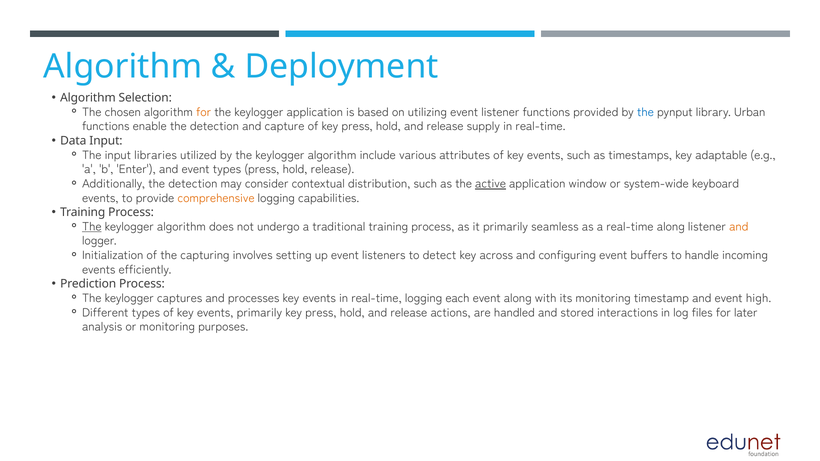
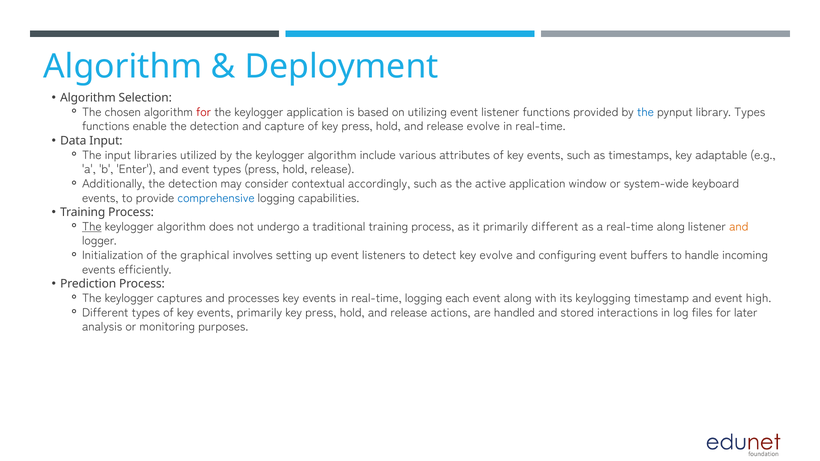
for at (204, 112) colour: orange -> red
library Urban: Urban -> Types
release supply: supply -> evolve
distribution: distribution -> accordingly
active underline: present -> none
comprehensive colour: orange -> blue
primarily seamless: seamless -> different
capturing: capturing -> graphical
key across: across -> evolve
its monitoring: monitoring -> keylogging
